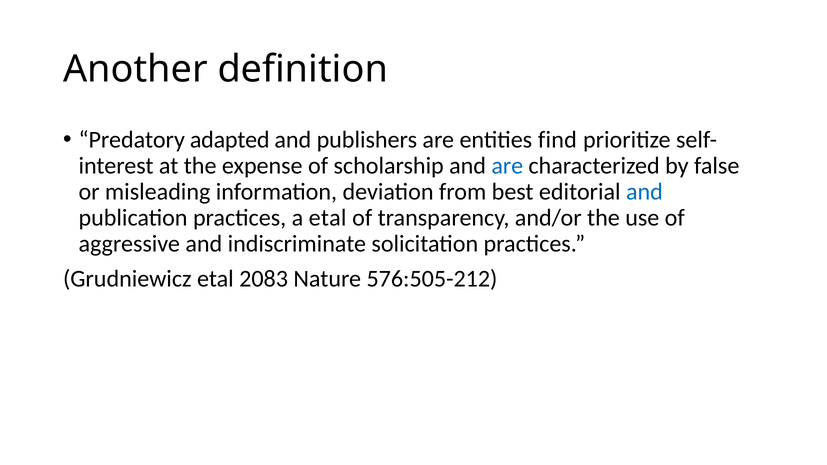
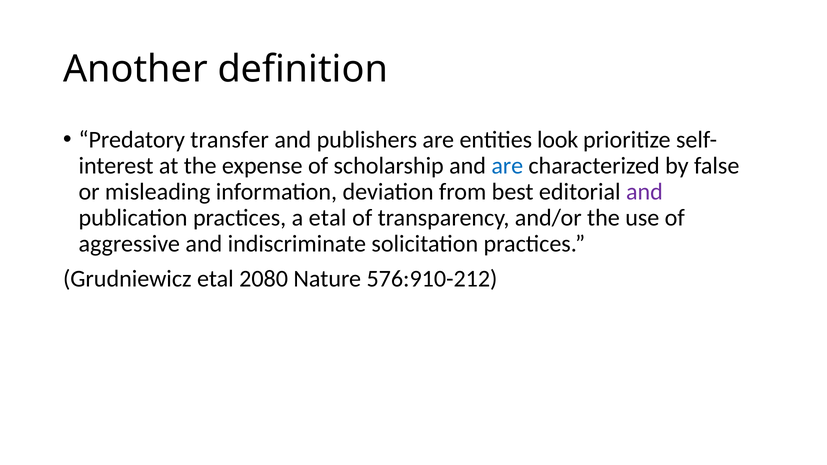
adapted: adapted -> transfer
find: find -> look
and at (644, 192) colour: blue -> purple
2083: 2083 -> 2080
576:505-212: 576:505-212 -> 576:910-212
